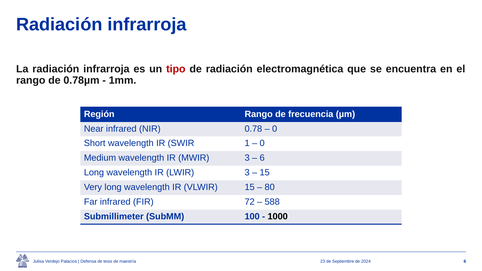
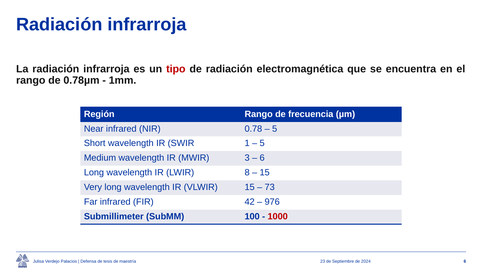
0 at (275, 129): 0 -> 5
0 at (262, 143): 0 -> 5
LWIR 3: 3 -> 8
80: 80 -> 73
72: 72 -> 42
588: 588 -> 976
1000 colour: black -> red
